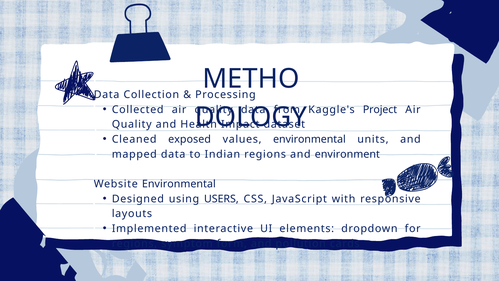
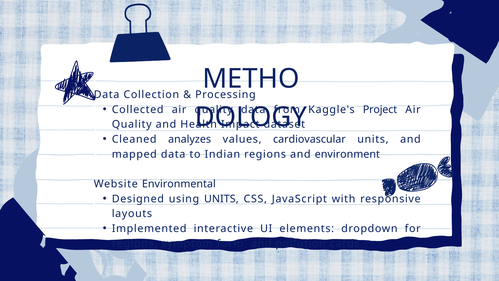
exposed: exposed -> analyzes
values environmental: environmental -> cardiovascular
using USERS: USERS -> UNITS
